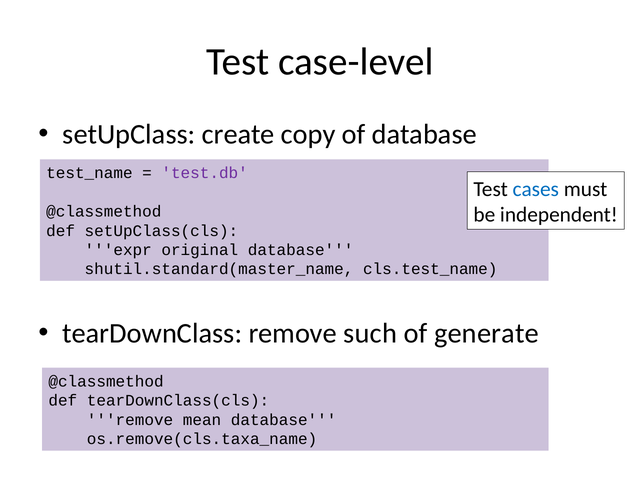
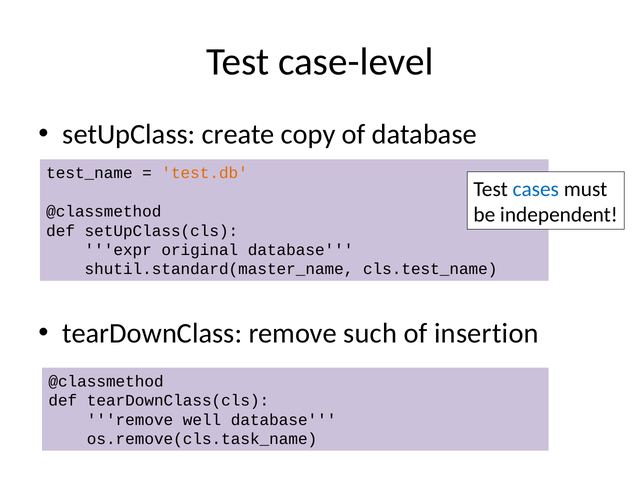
test.db colour: purple -> orange
generate: generate -> insertion
mean: mean -> well
os.remove(cls.taxa_name: os.remove(cls.taxa_name -> os.remove(cls.task_name
